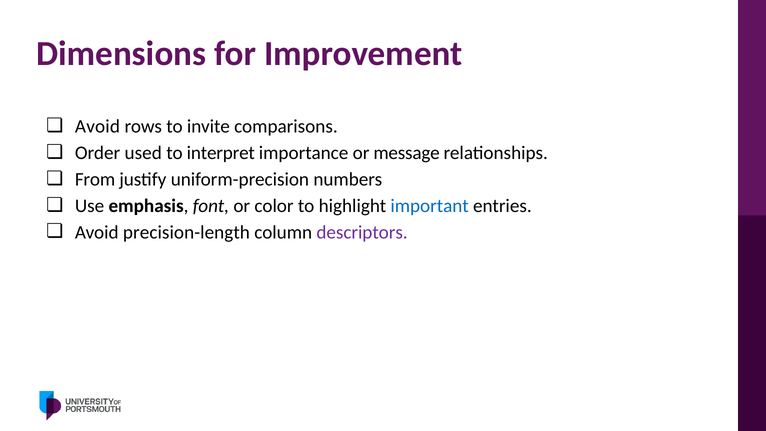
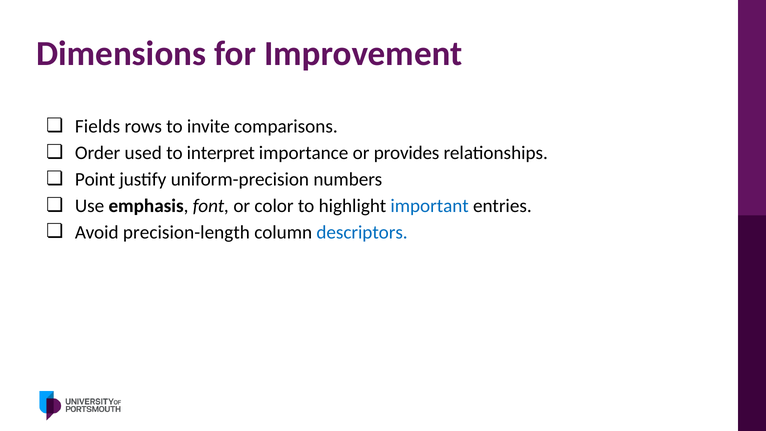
Avoid at (98, 126): Avoid -> Fields
message: message -> provides
From: From -> Point
descriptors colour: purple -> blue
